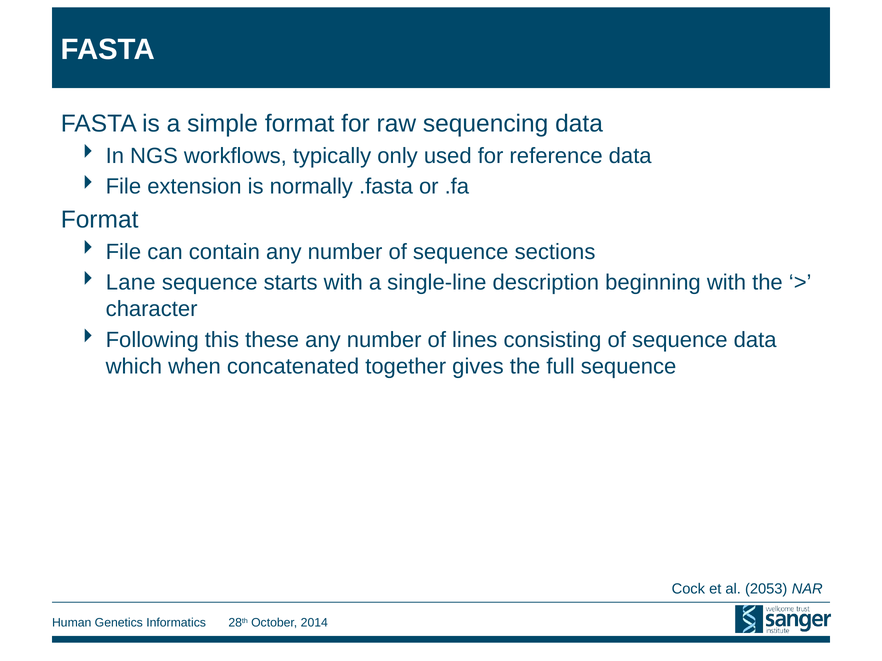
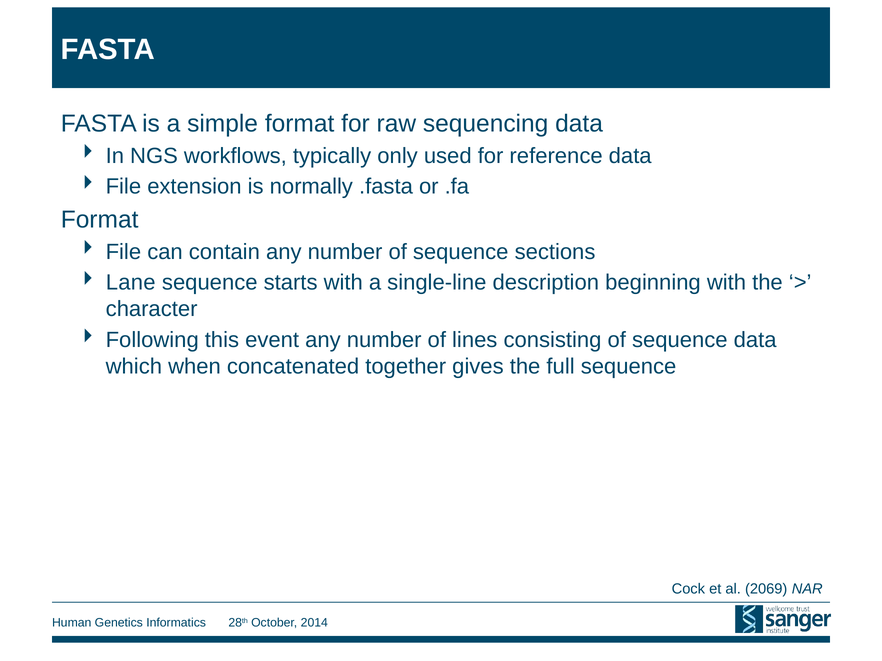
these: these -> event
2053: 2053 -> 2069
